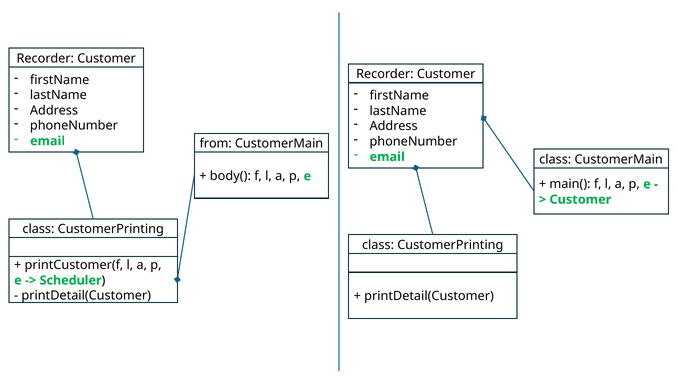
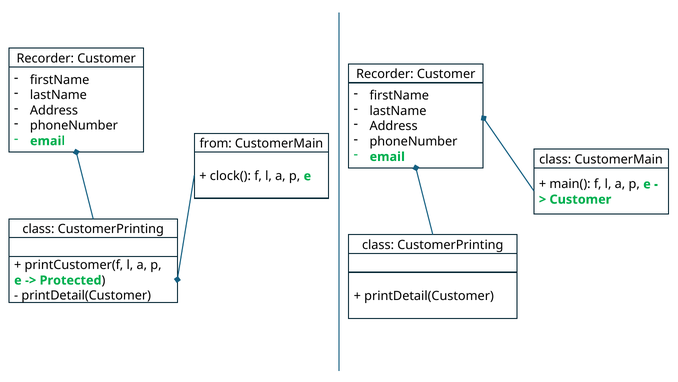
body(: body( -> clock(
Scheduler: Scheduler -> Protected
